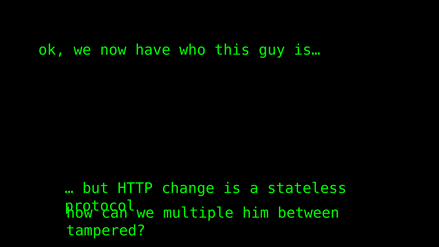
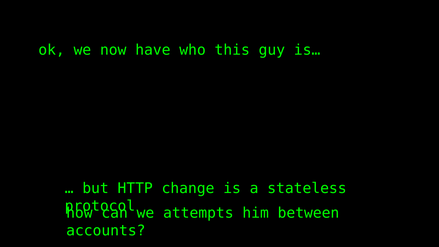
multiple: multiple -> attempts
tampered: tampered -> accounts
